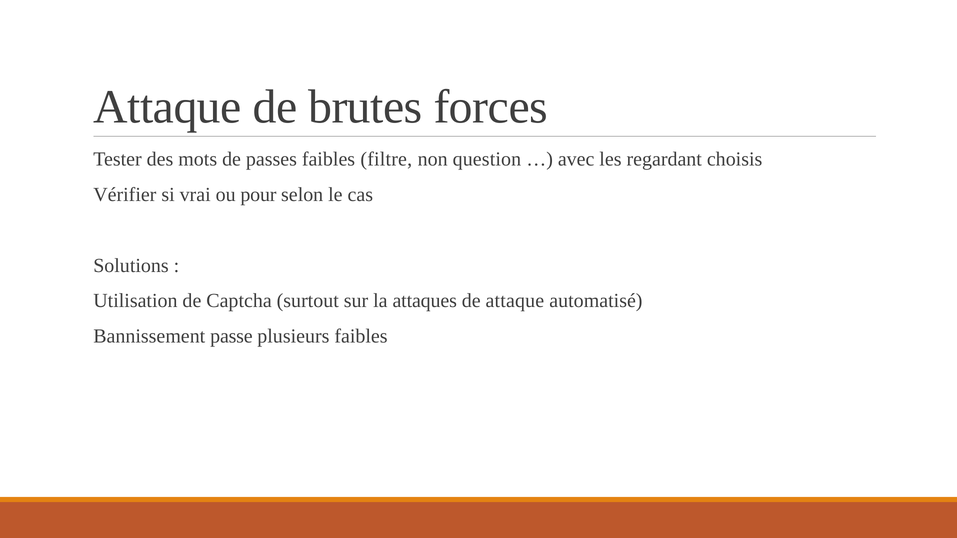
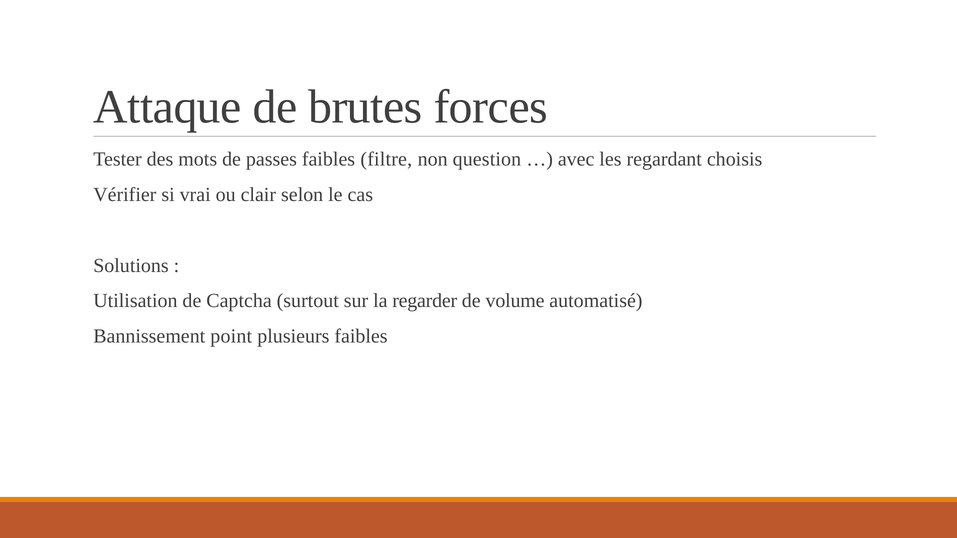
pour: pour -> clair
attaques: attaques -> regarder
de attaque: attaque -> volume
passe: passe -> point
